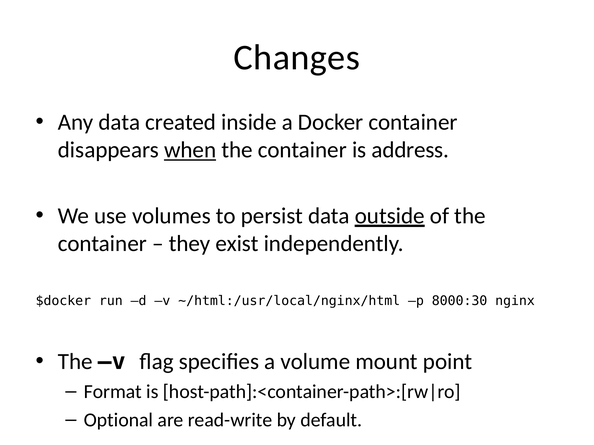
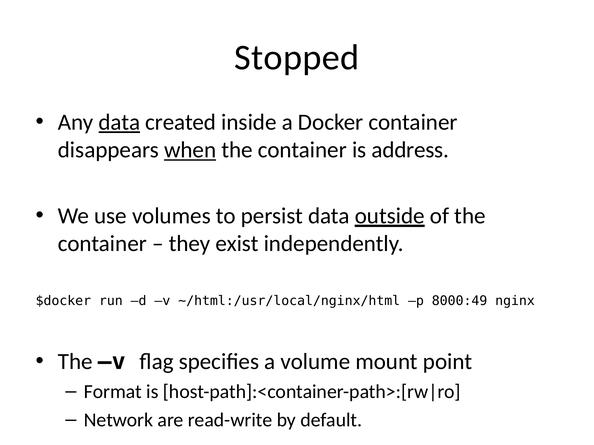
Changes: Changes -> Stopped
data at (119, 122) underline: none -> present
8000:30: 8000:30 -> 8000:49
Optional: Optional -> Network
